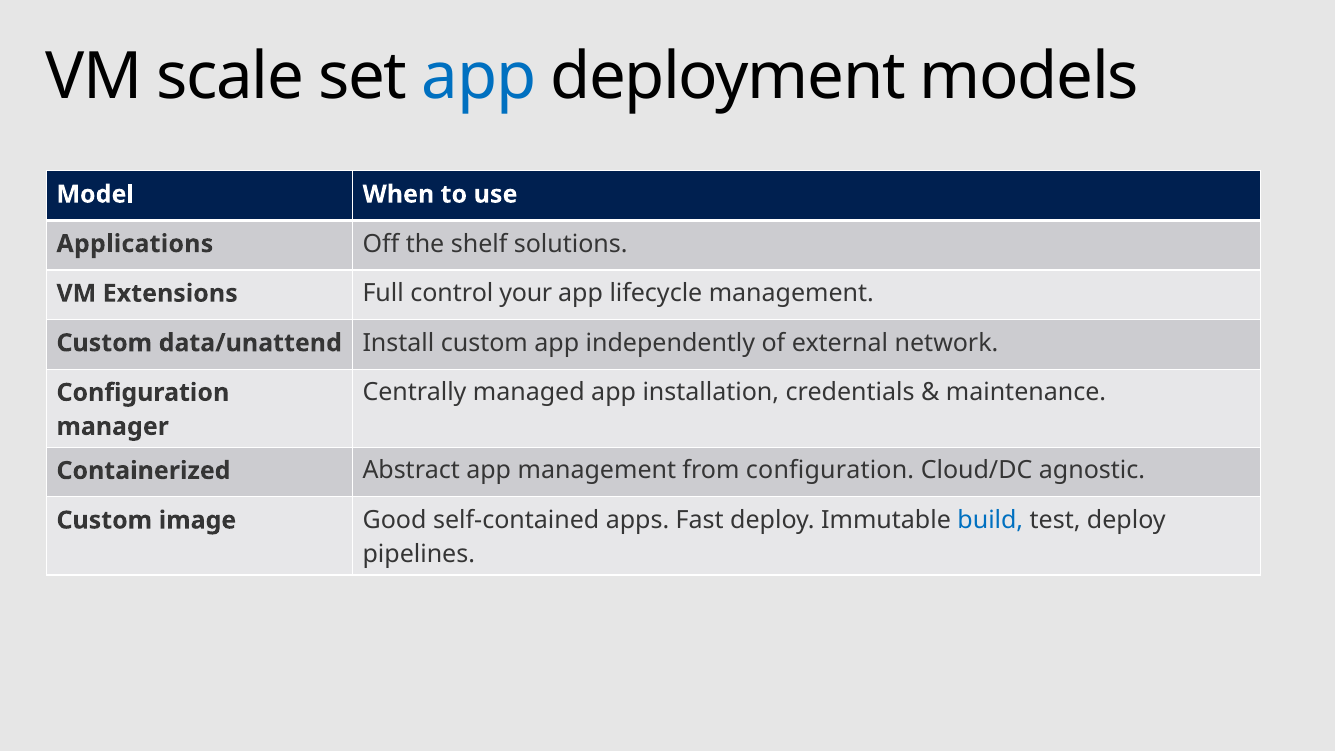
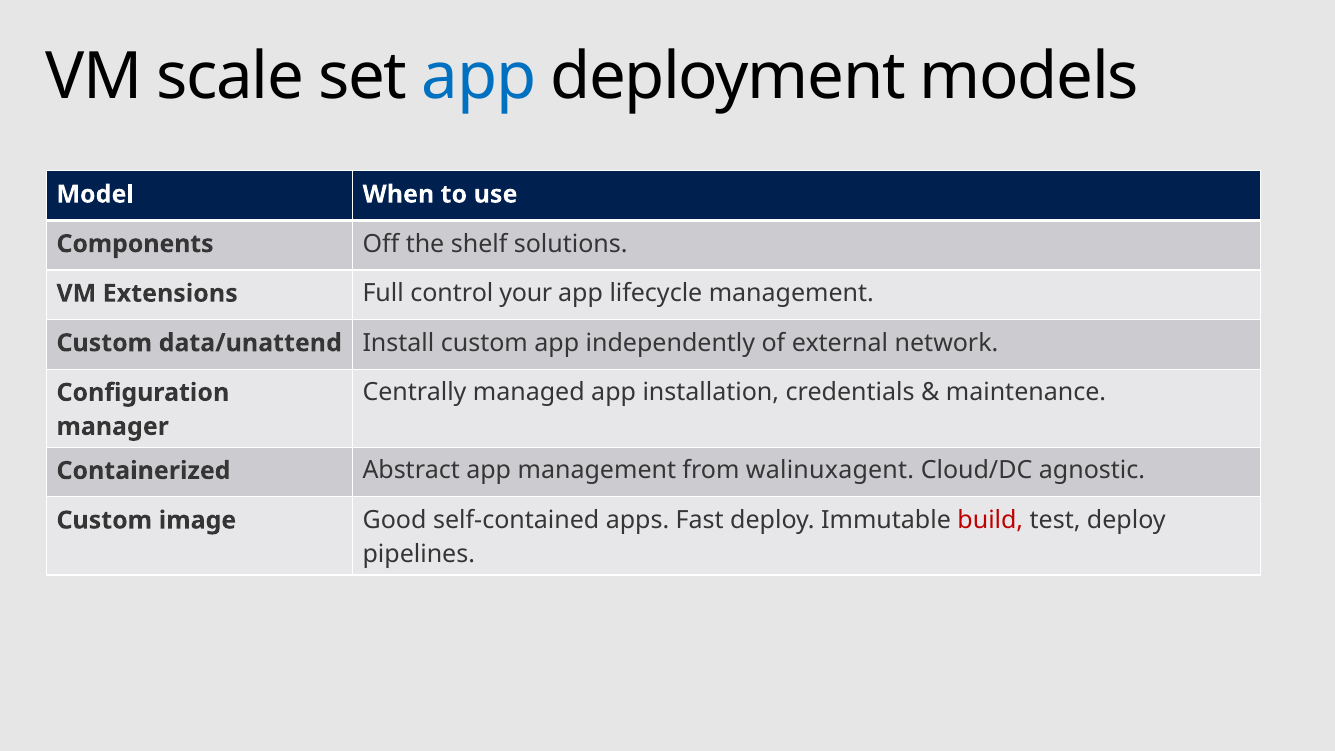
Applications: Applications -> Components
from configuration: configuration -> walinuxagent
build colour: blue -> red
